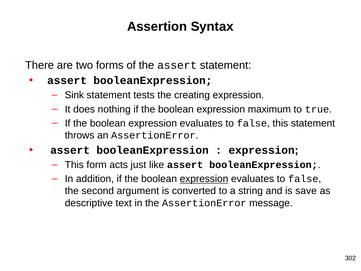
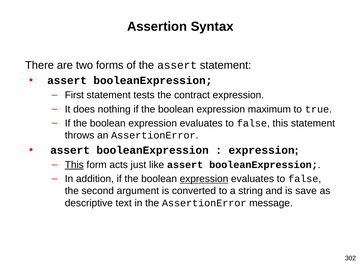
Sink: Sink -> First
creating: creating -> contract
This at (74, 165) underline: none -> present
